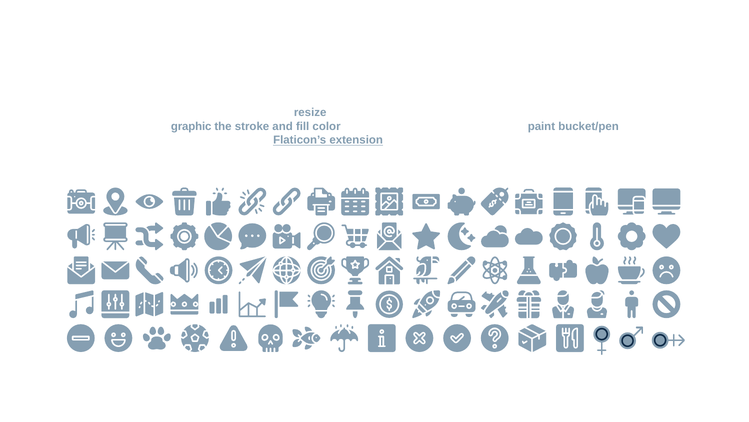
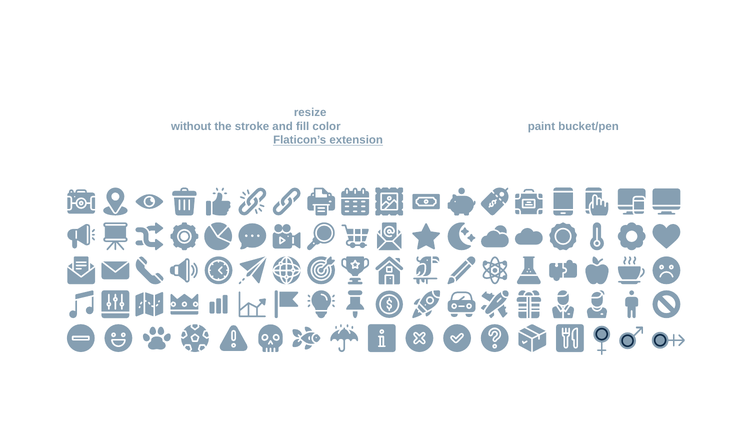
can graphic: graphic -> without
